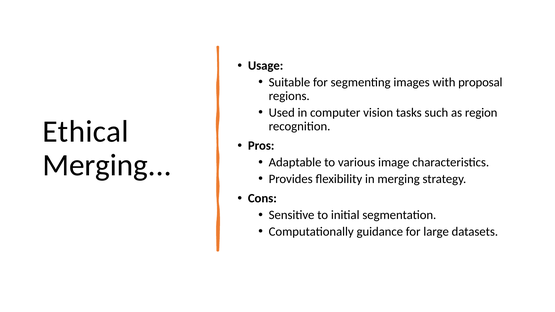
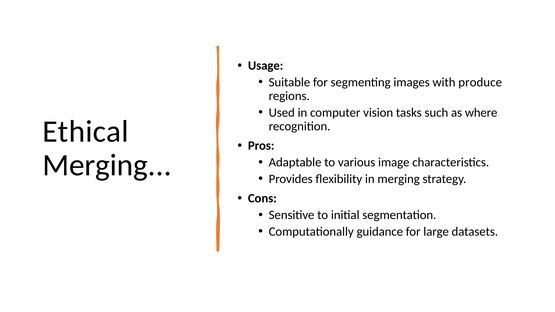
proposal: proposal -> produce
region: region -> where
